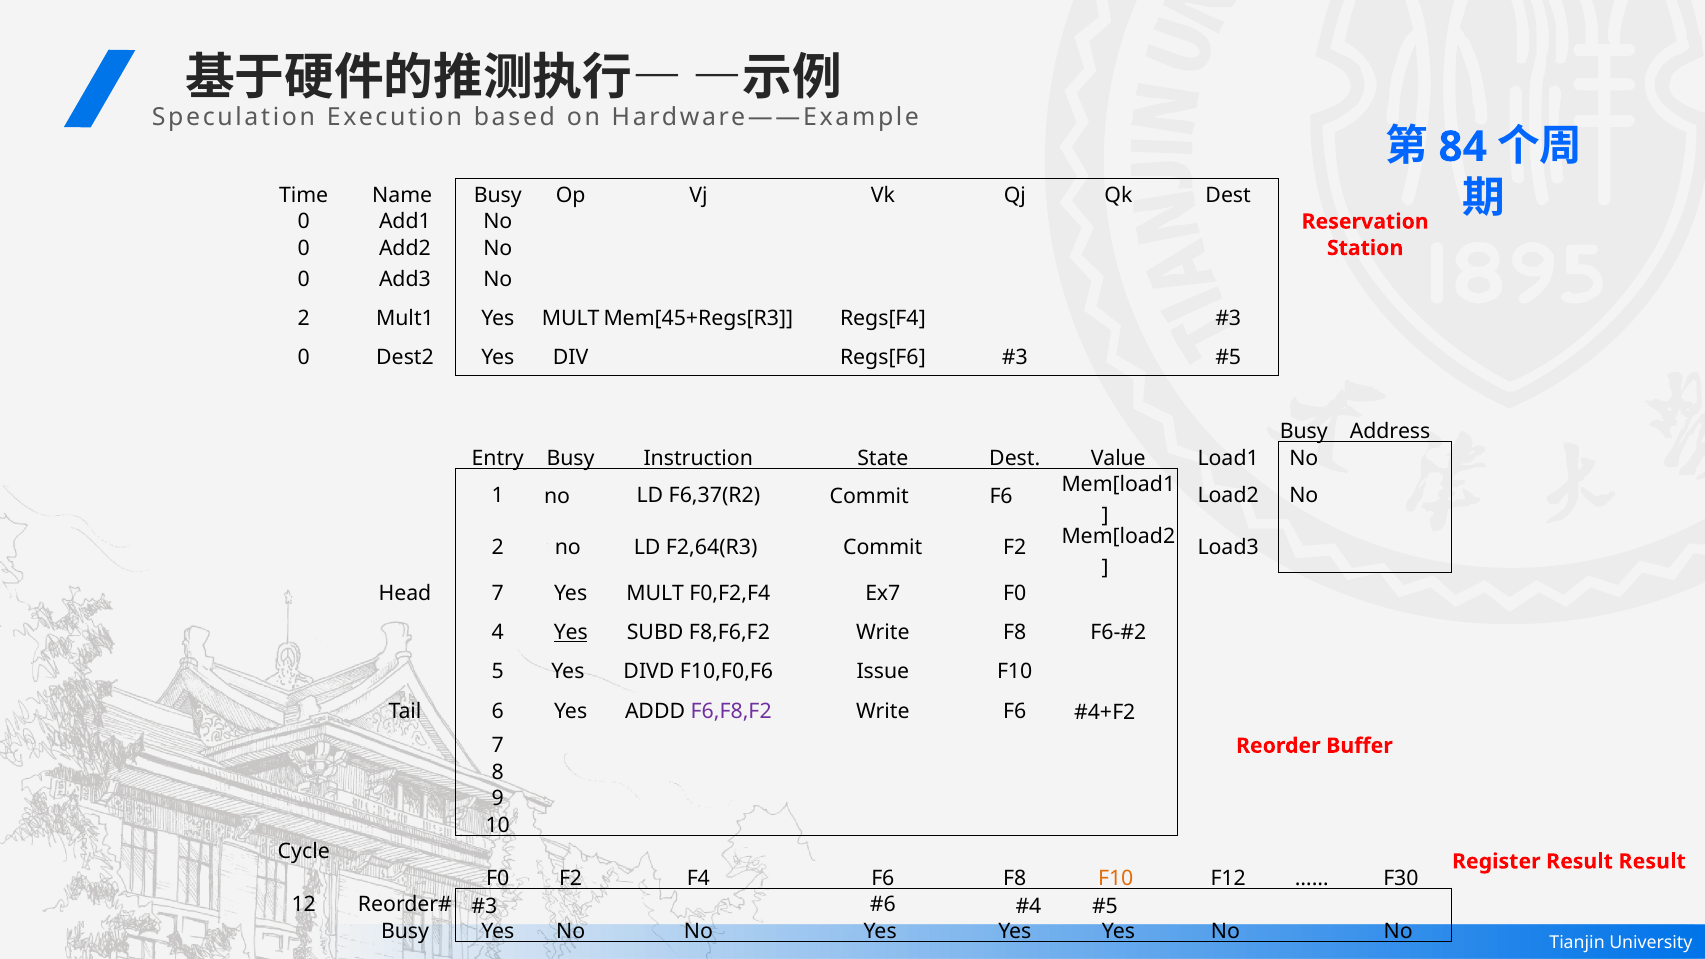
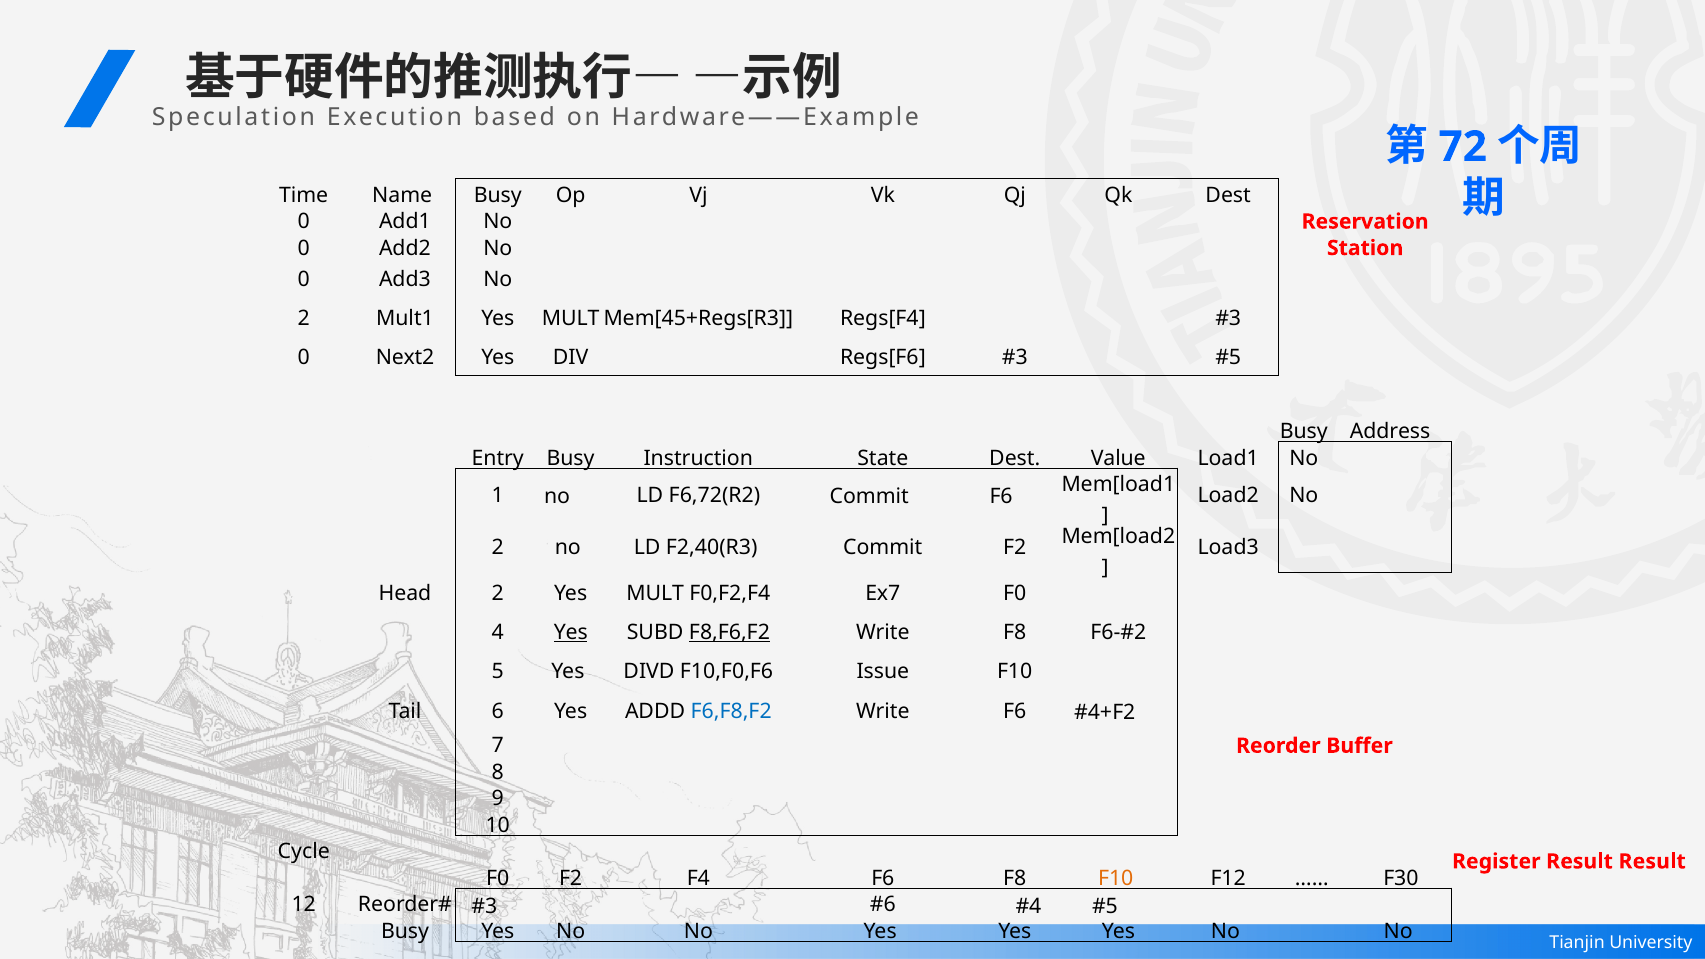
84: 84 -> 72
Dest2: Dest2 -> Next2
F6,37(R2: F6,37(R2 -> F6,72(R2
F2,64(R3: F2,64(R3 -> F2,40(R3
Head 7: 7 -> 2
F8,F6,F2 underline: none -> present
F6,F8,F2 colour: purple -> blue
